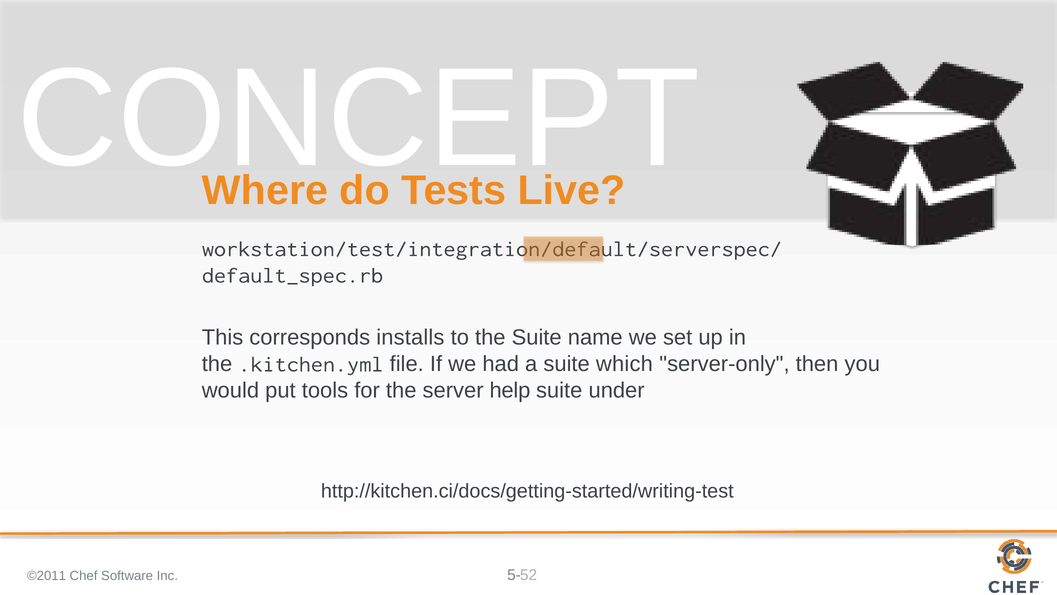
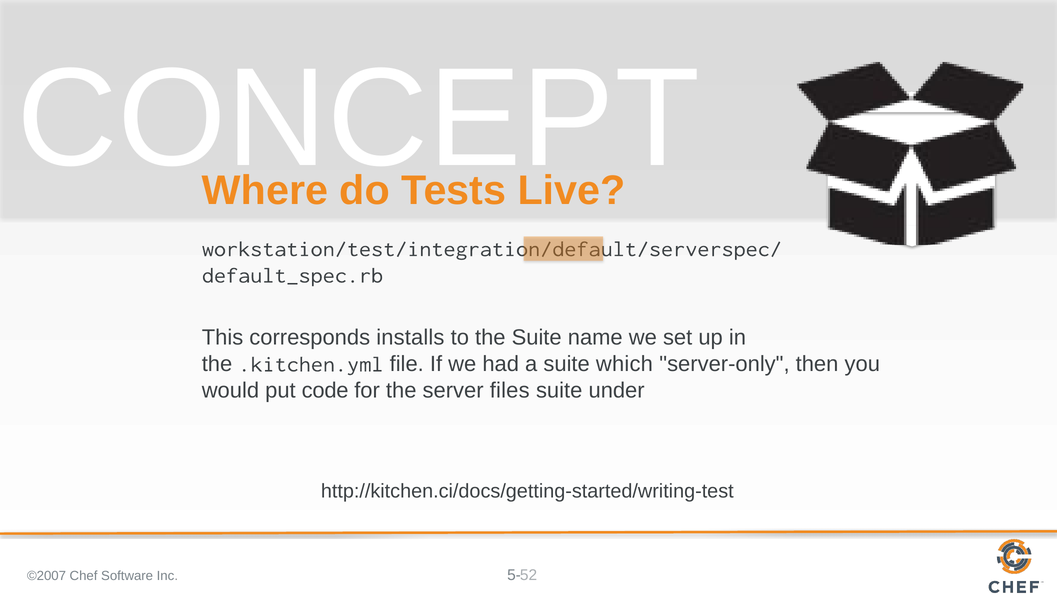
tools: tools -> code
help: help -> files
©2011: ©2011 -> ©2007
